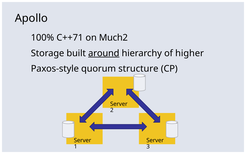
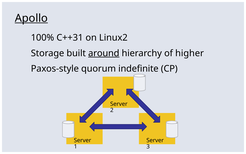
Apollo underline: none -> present
C++71: C++71 -> C++31
Much2: Much2 -> Linux2
structure: structure -> indefinite
